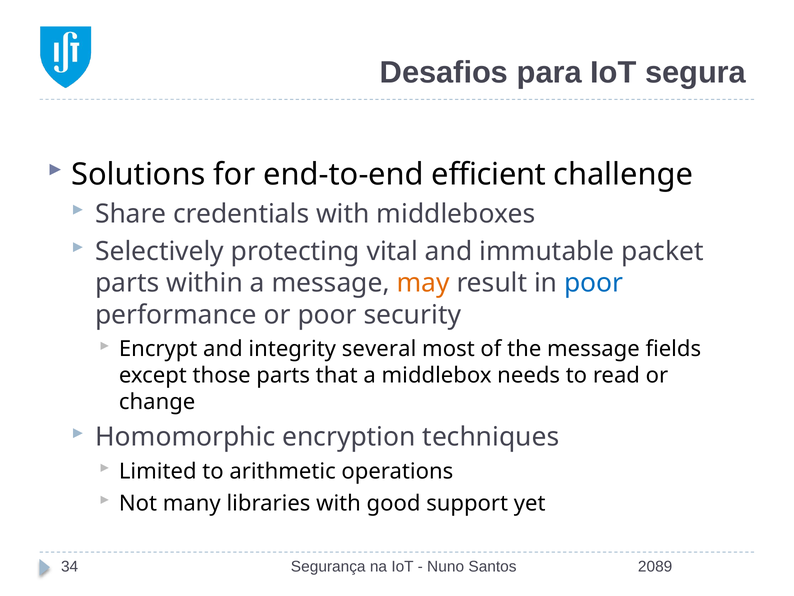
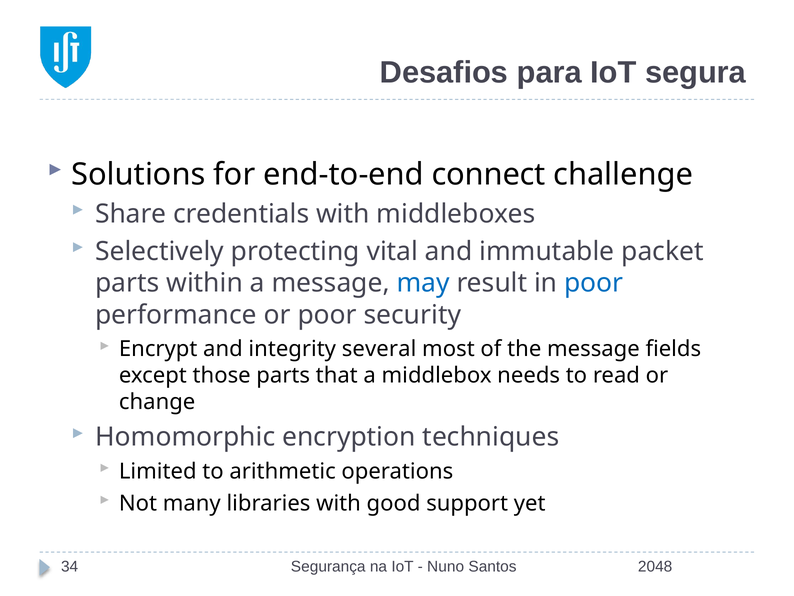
efficient: efficient -> connect
may colour: orange -> blue
2089: 2089 -> 2048
